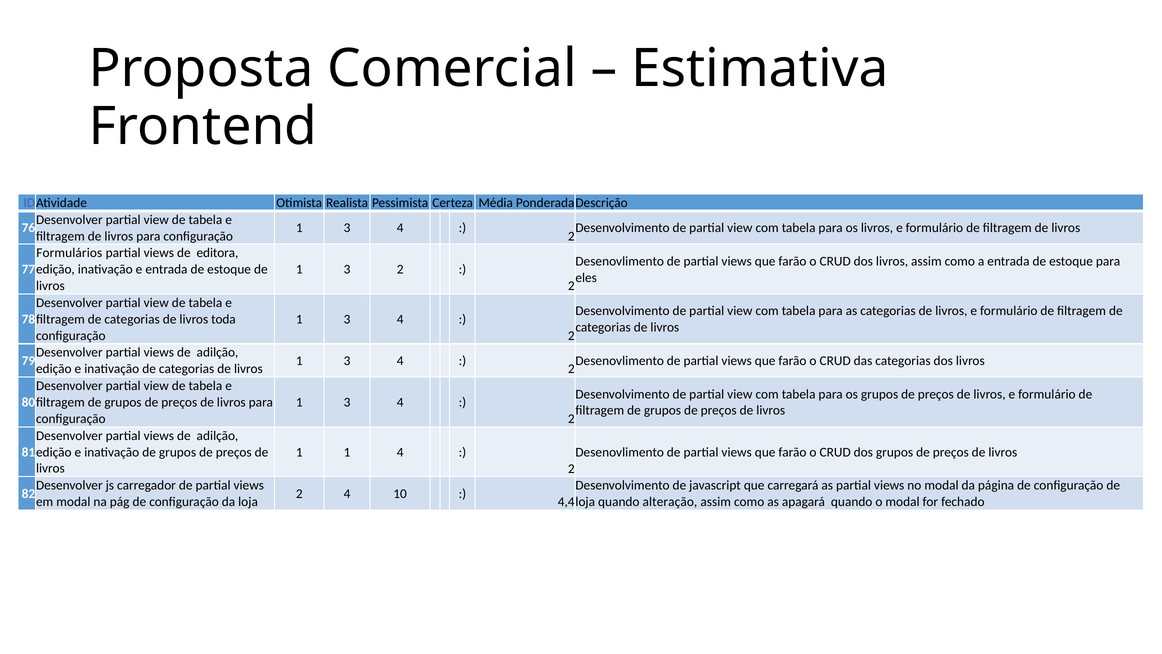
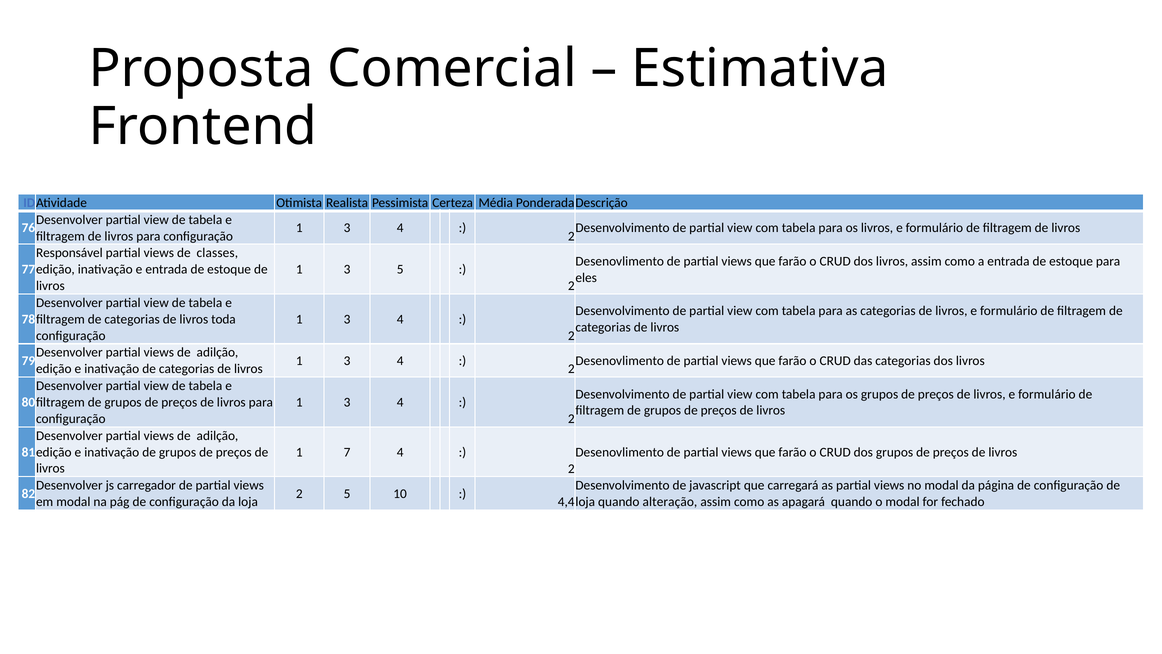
Formulários: Formulários -> Responsável
editora: editora -> classes
3 2: 2 -> 5
1 1: 1 -> 7
2 4: 4 -> 5
